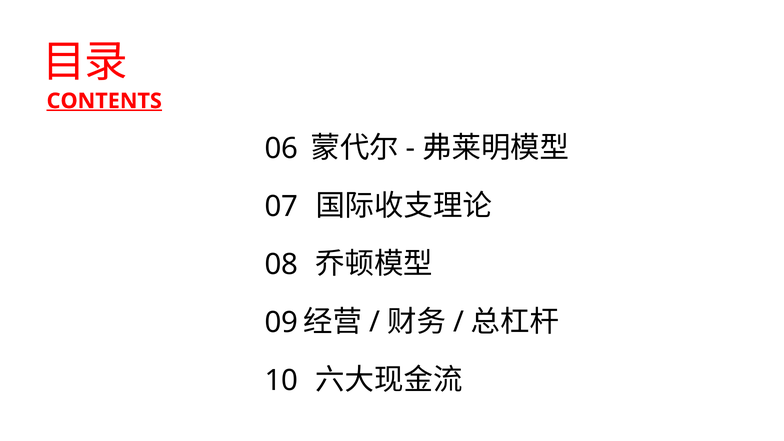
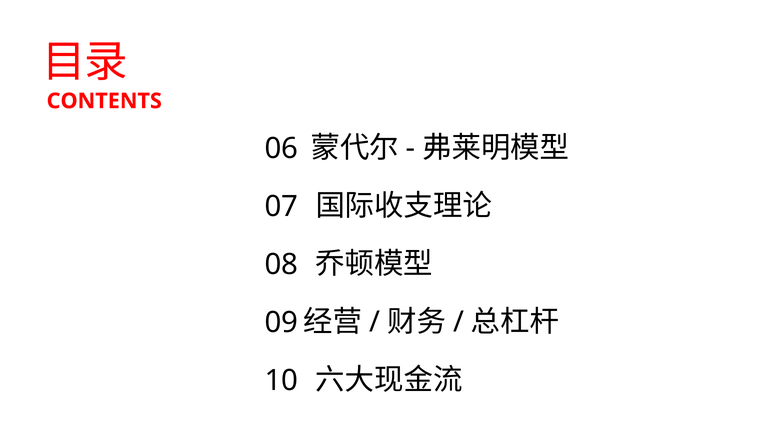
CONTENTS underline: present -> none
